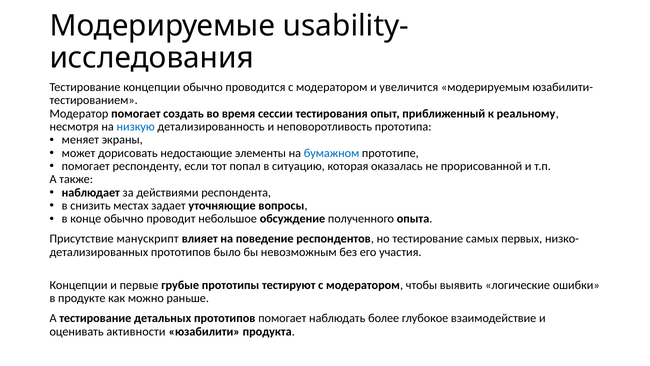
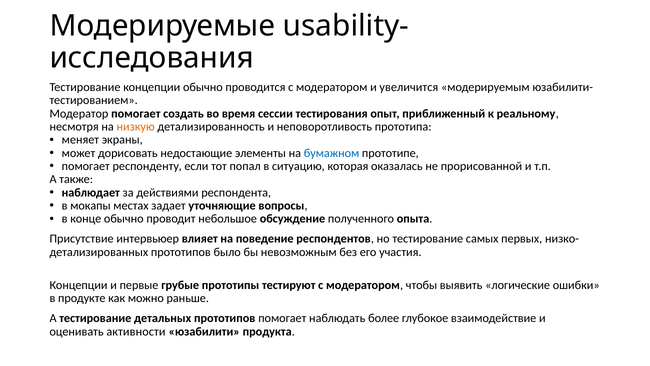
низкую colour: blue -> orange
снизить: снизить -> мокапы
манускрипт: манускрипт -> интервьюер
